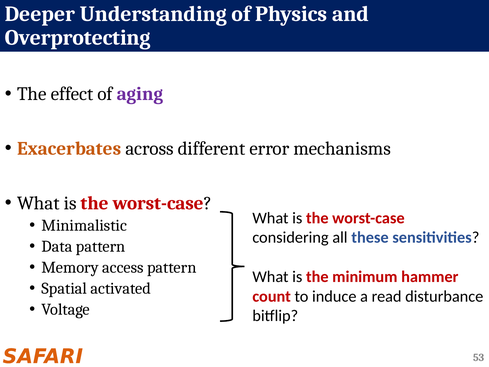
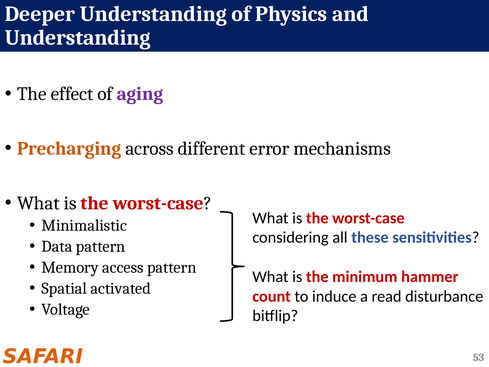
Overprotecting at (78, 38): Overprotecting -> Understanding
Exacerbates: Exacerbates -> Precharging
